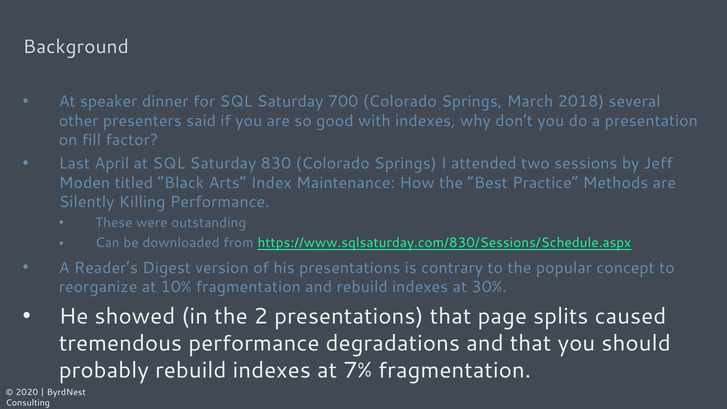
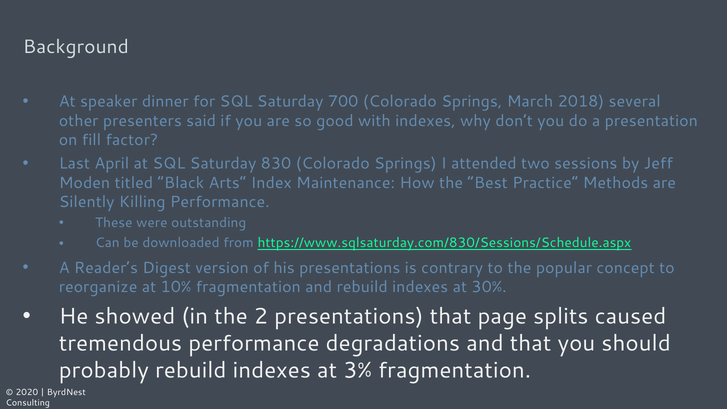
7%: 7% -> 3%
